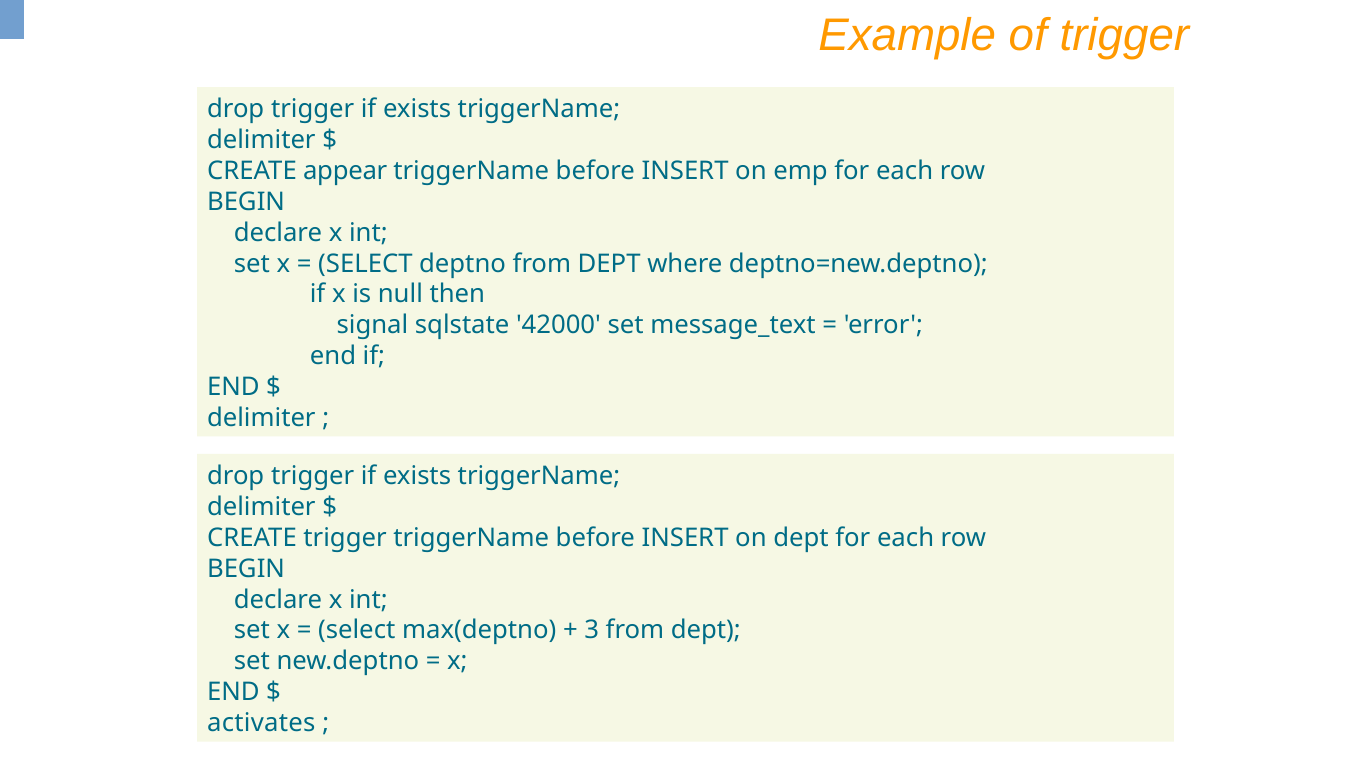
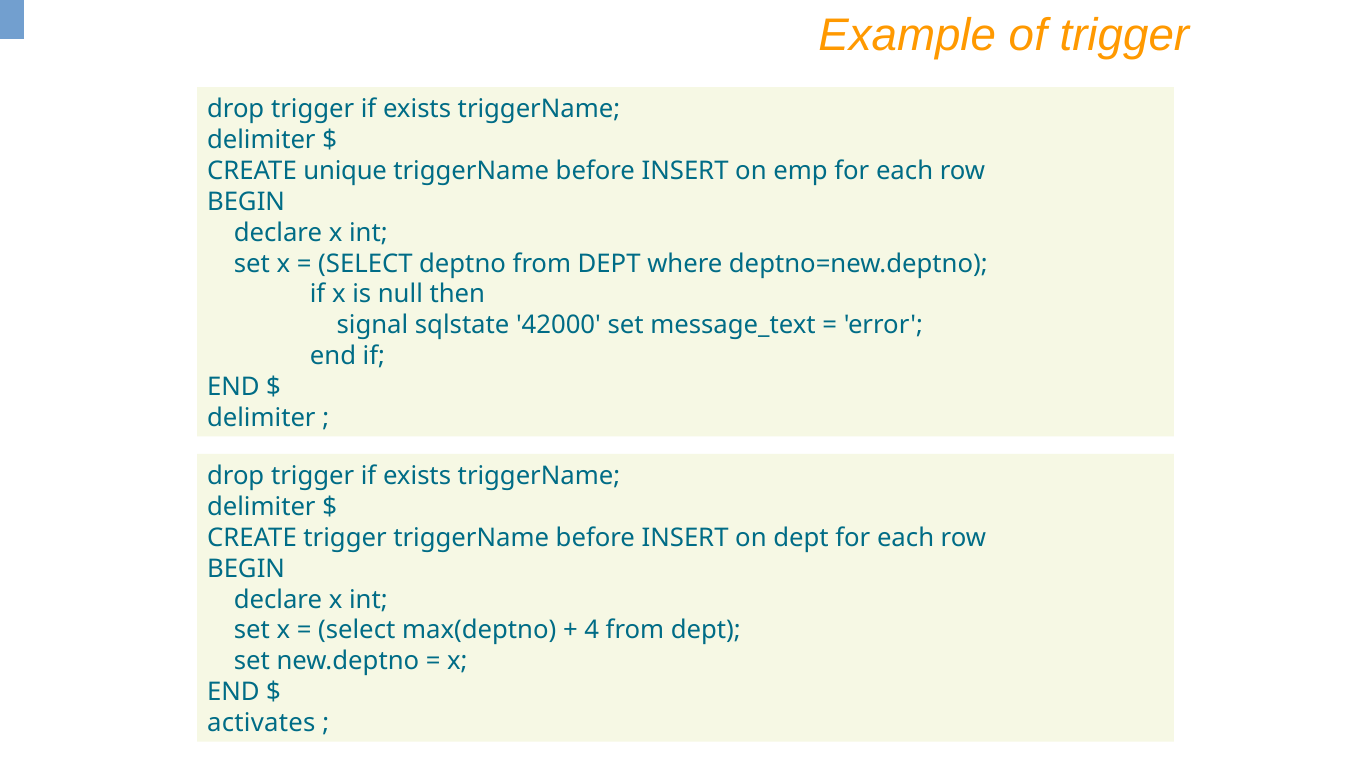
appear: appear -> unique
3: 3 -> 4
